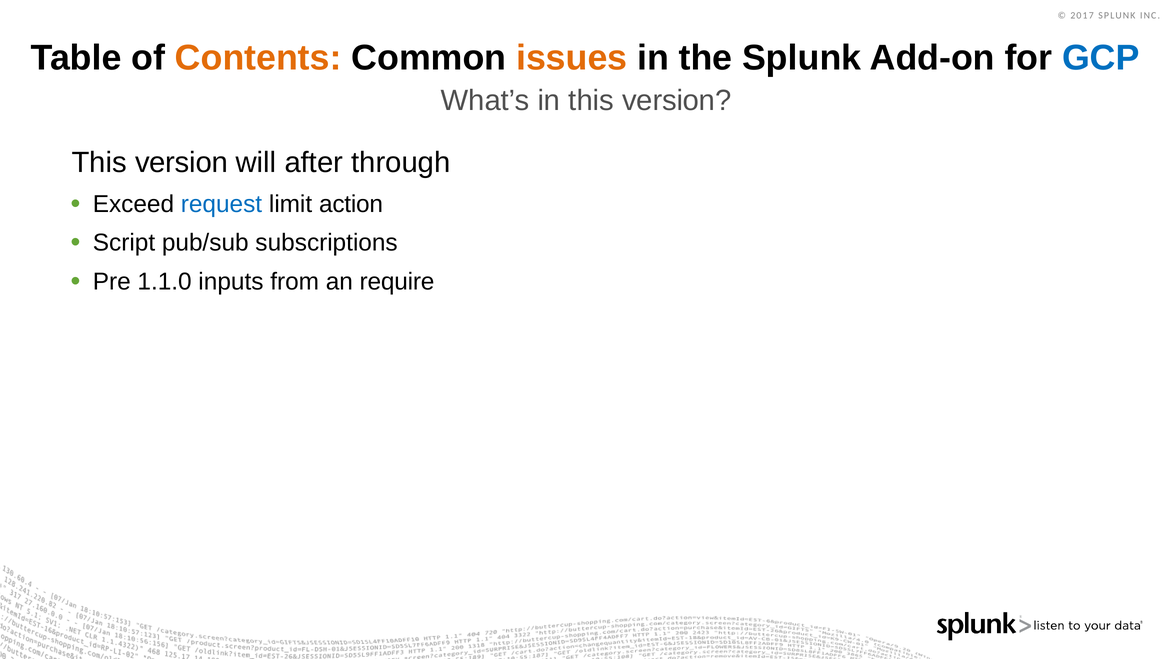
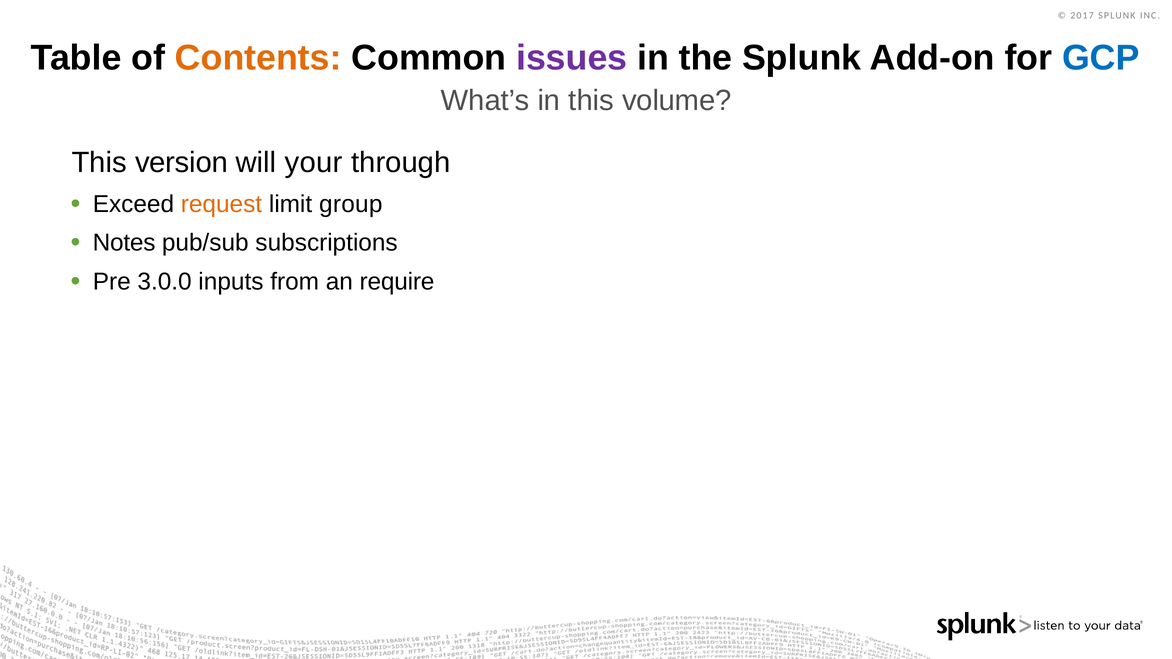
issues colour: orange -> purple
in this version: version -> volume
after: after -> your
request colour: blue -> orange
action: action -> group
Script: Script -> Notes
1.1.0: 1.1.0 -> 3.0.0
